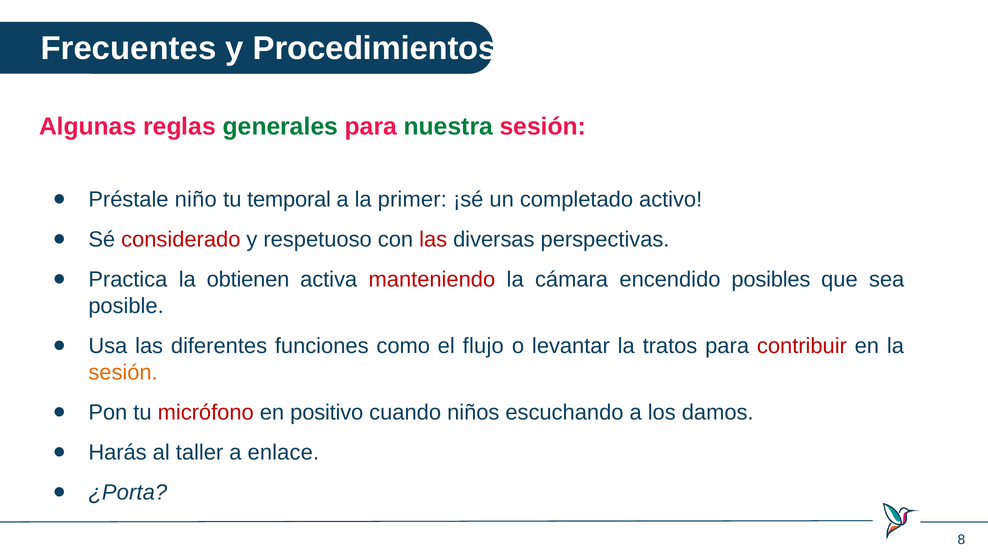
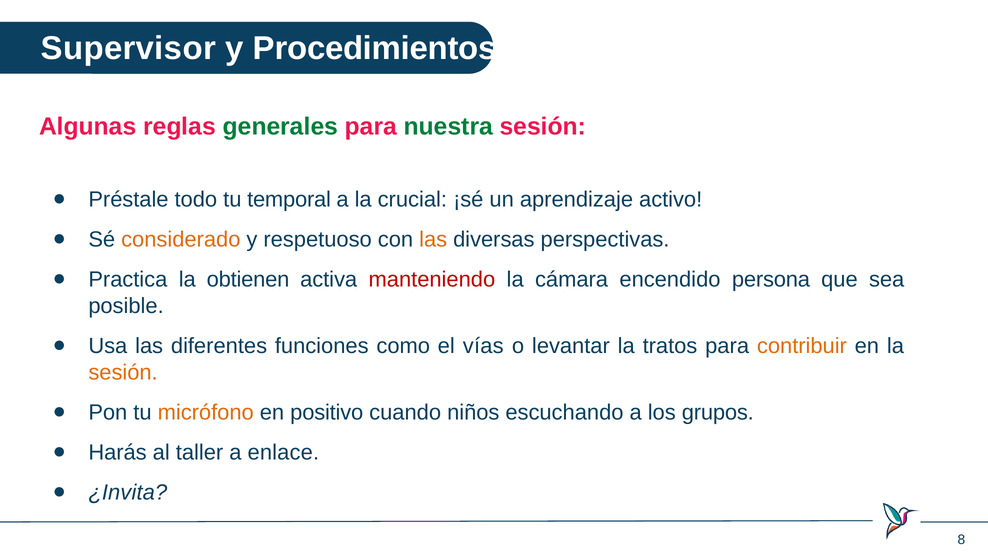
Frecuentes: Frecuentes -> Supervisor
niño: niño -> todo
primer: primer -> crucial
completado: completado -> aprendizaje
considerado colour: red -> orange
las at (433, 239) colour: red -> orange
posibles: posibles -> persona
flujo: flujo -> vías
contribuir colour: red -> orange
micrófono colour: red -> orange
damos: damos -> grupos
¿Porta: ¿Porta -> ¿Invita
